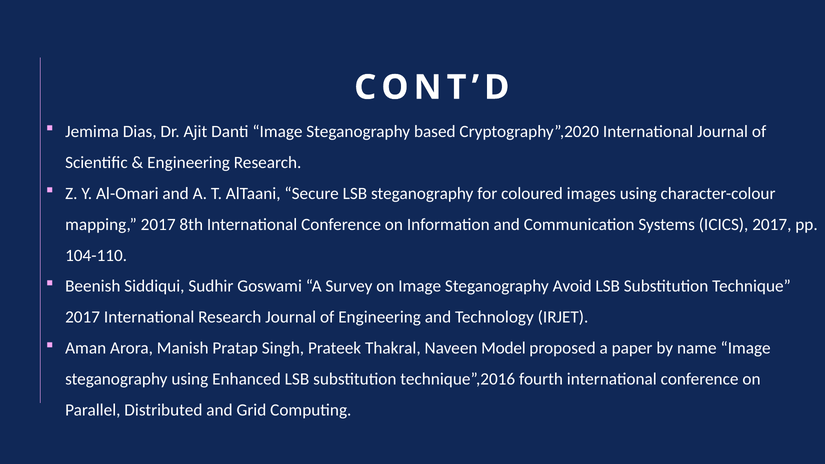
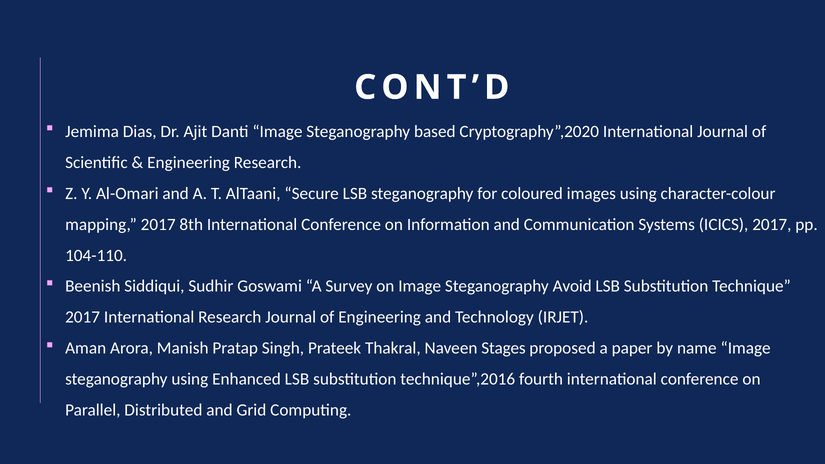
Model: Model -> Stages
